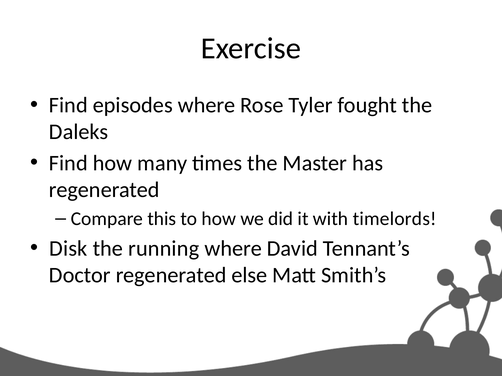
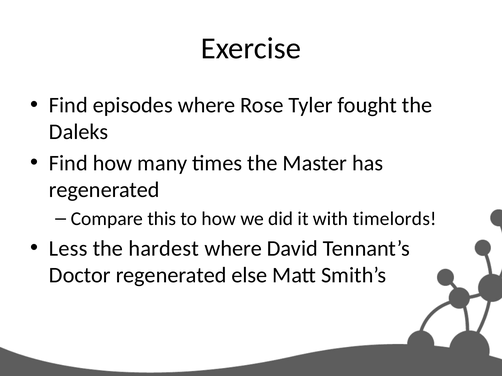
Disk: Disk -> Less
running: running -> hardest
